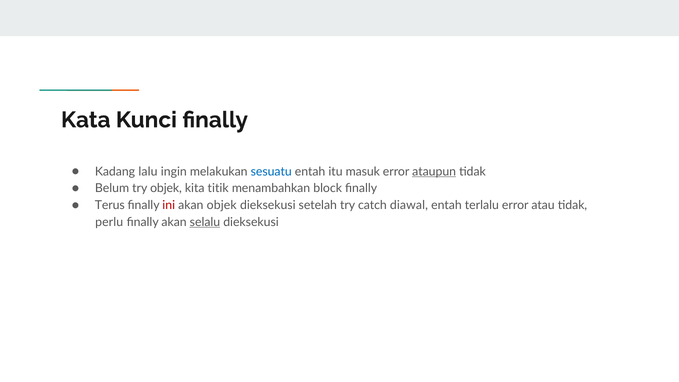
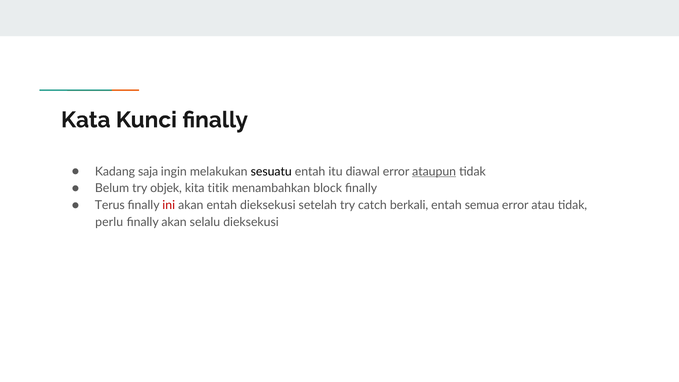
lalu: lalu -> saja
sesuatu colour: blue -> black
masuk: masuk -> diawal
akan objek: objek -> entah
diawal: diawal -> berkali
terlalu: terlalu -> semua
selalu underline: present -> none
